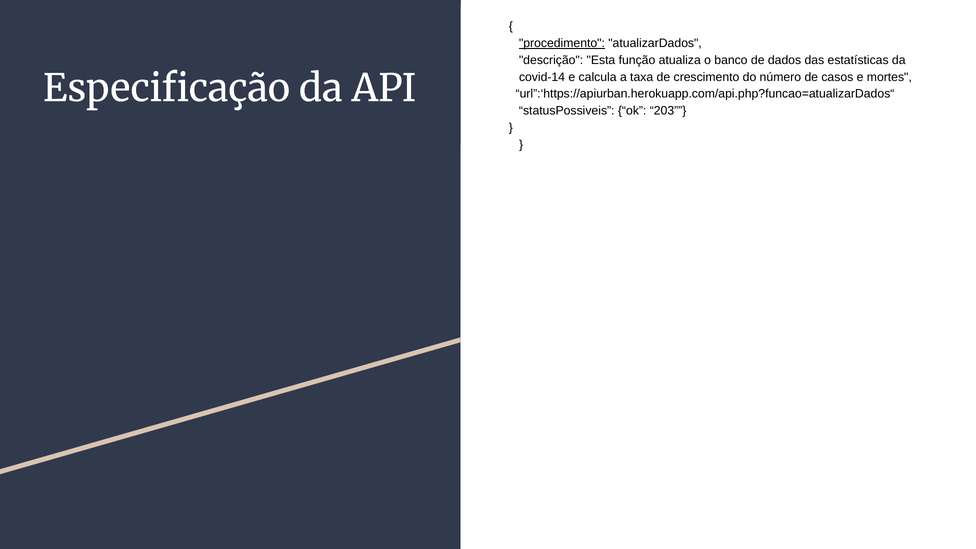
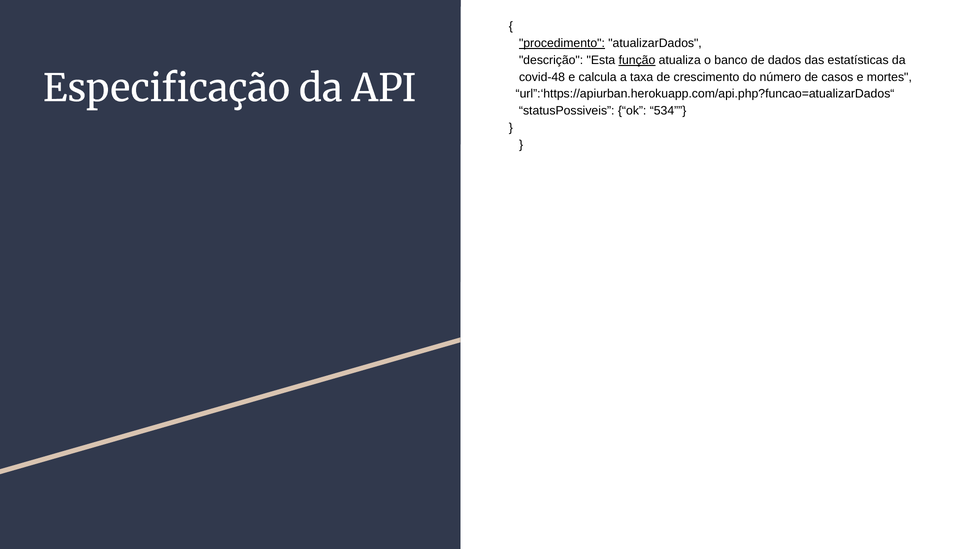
função underline: none -> present
covid-14: covid-14 -> covid-48
203: 203 -> 534
